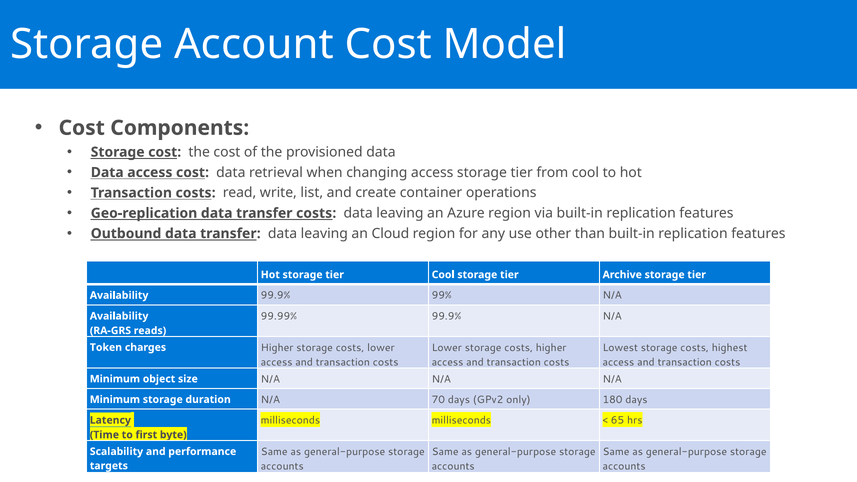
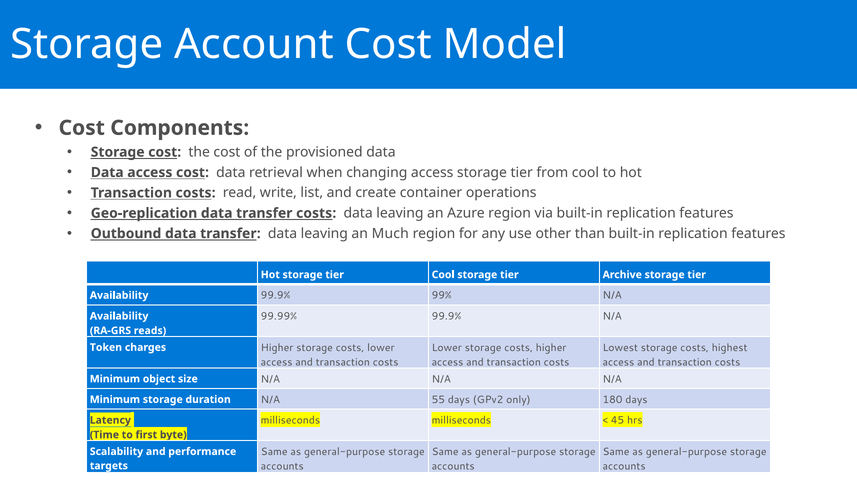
Cloud: Cloud -> Much
70: 70 -> 55
65: 65 -> 45
